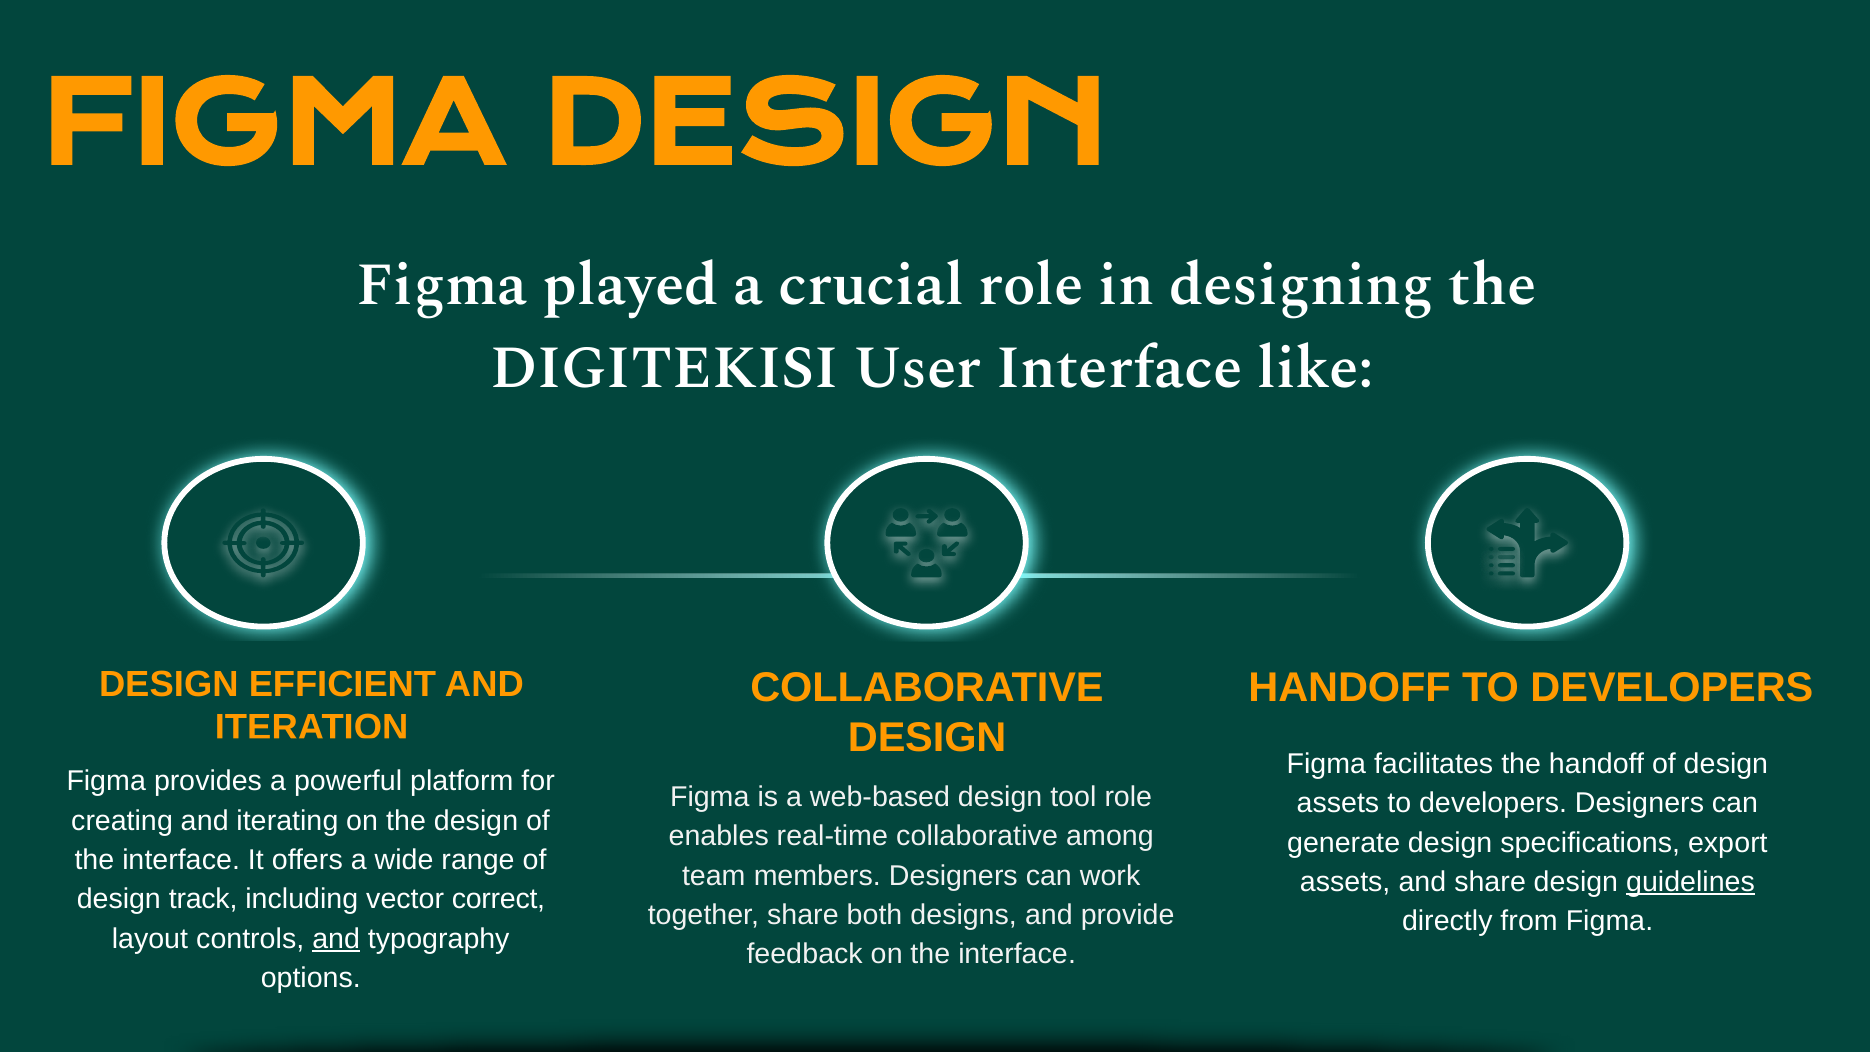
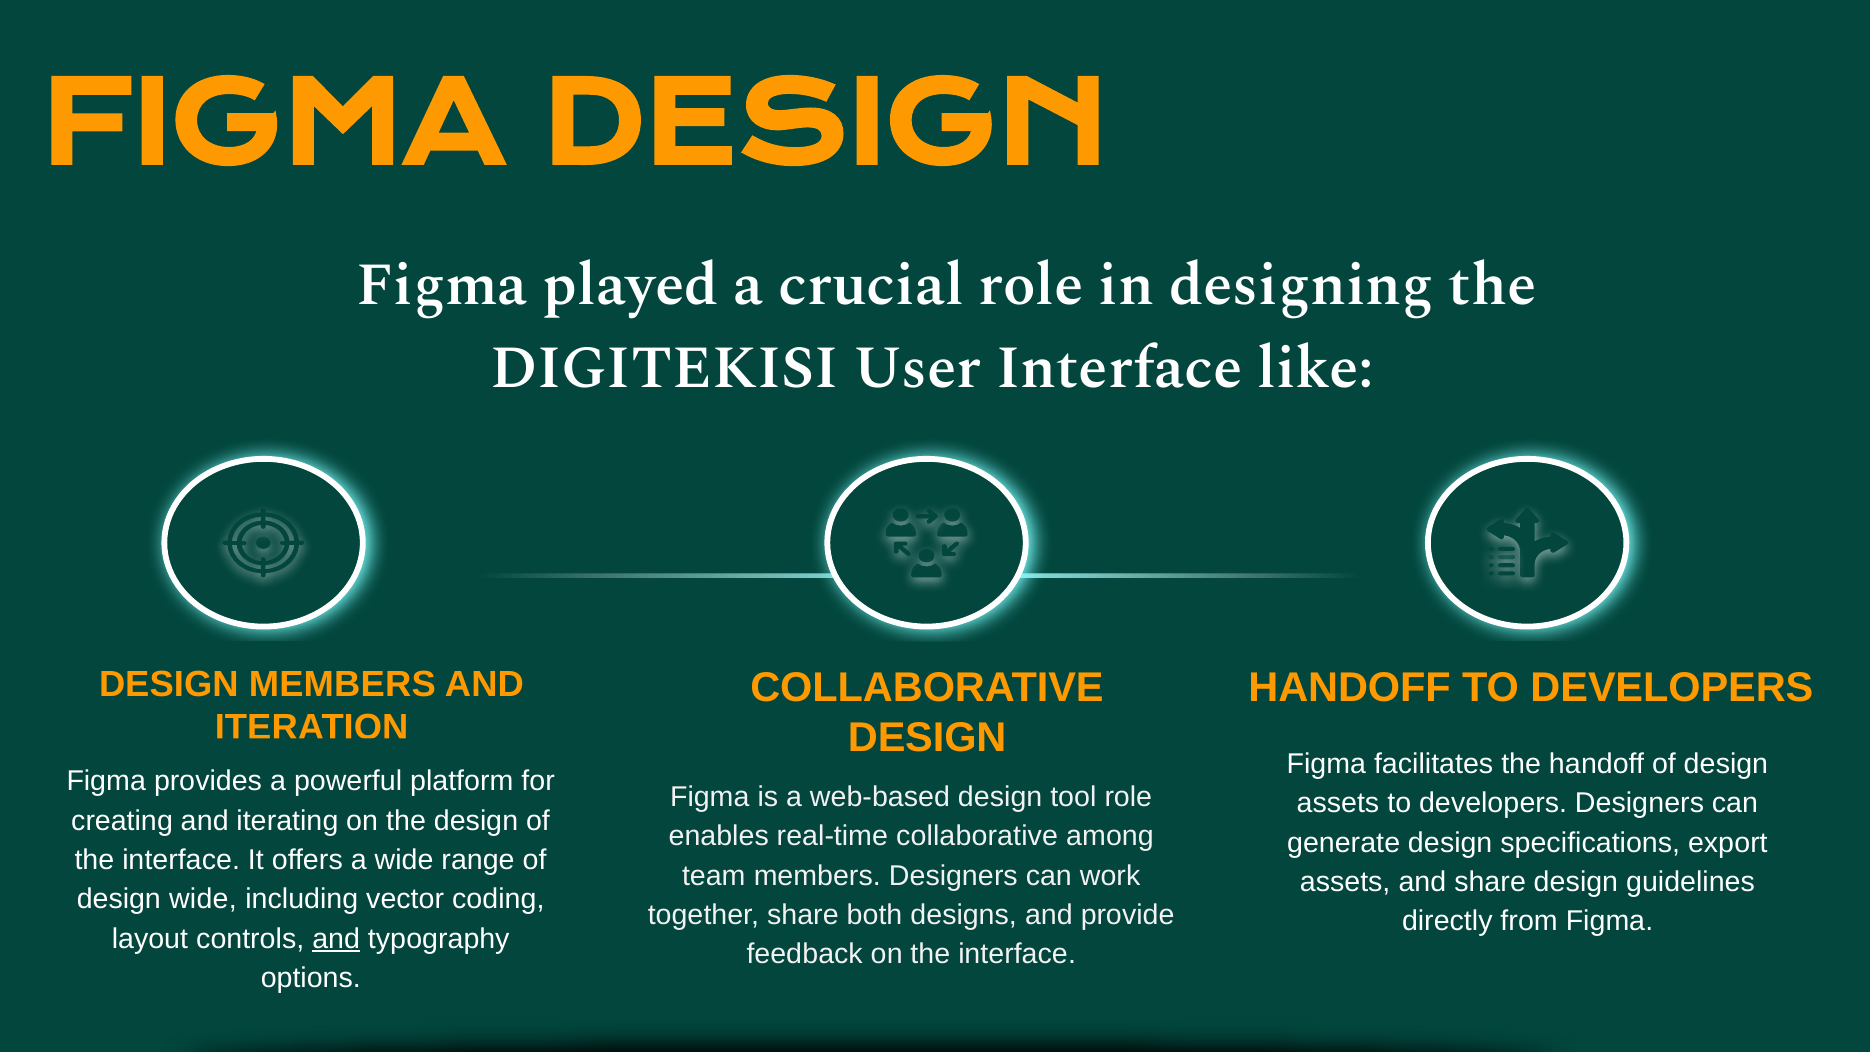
DESIGN EFFICIENT: EFFICIENT -> MEMBERS
guidelines underline: present -> none
design track: track -> wide
correct: correct -> coding
